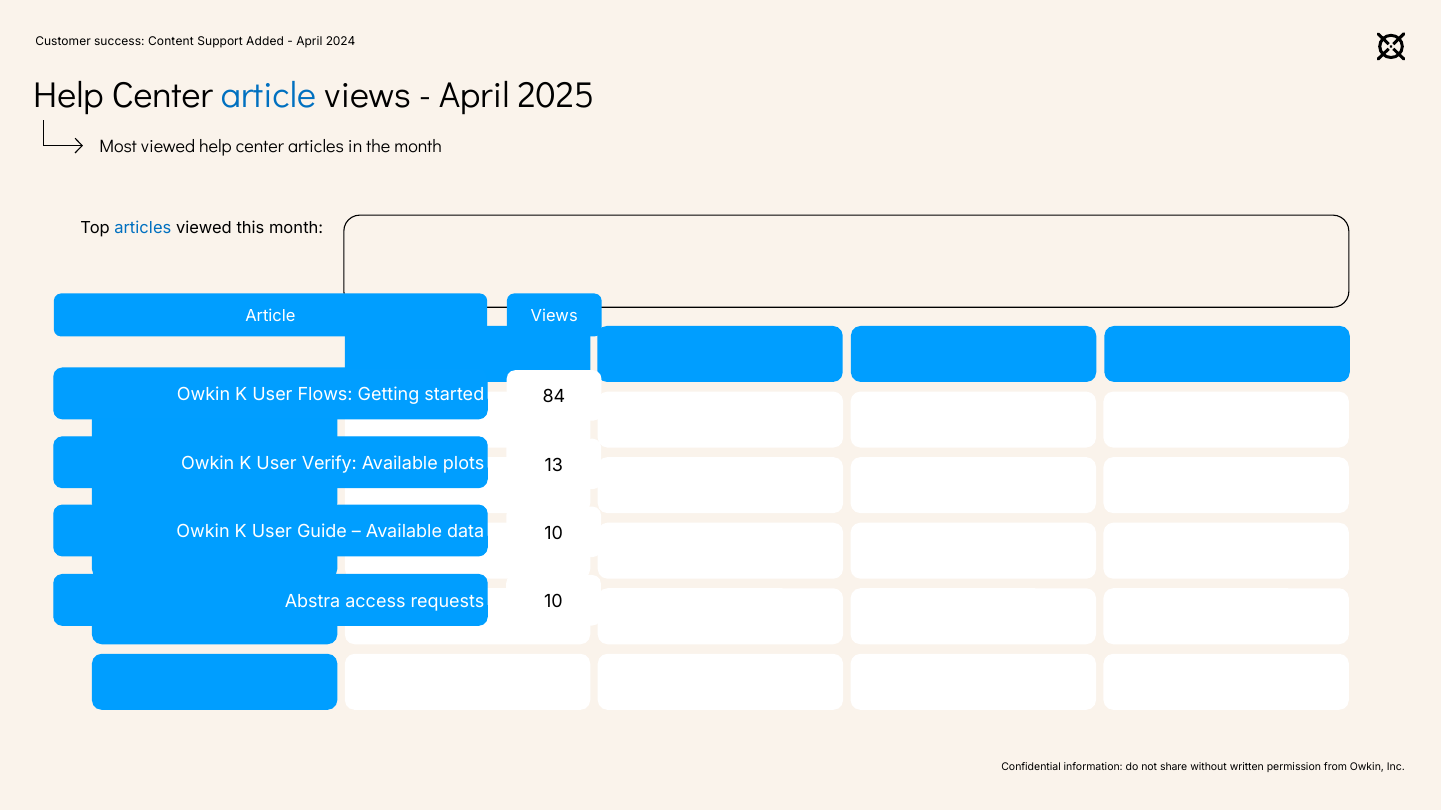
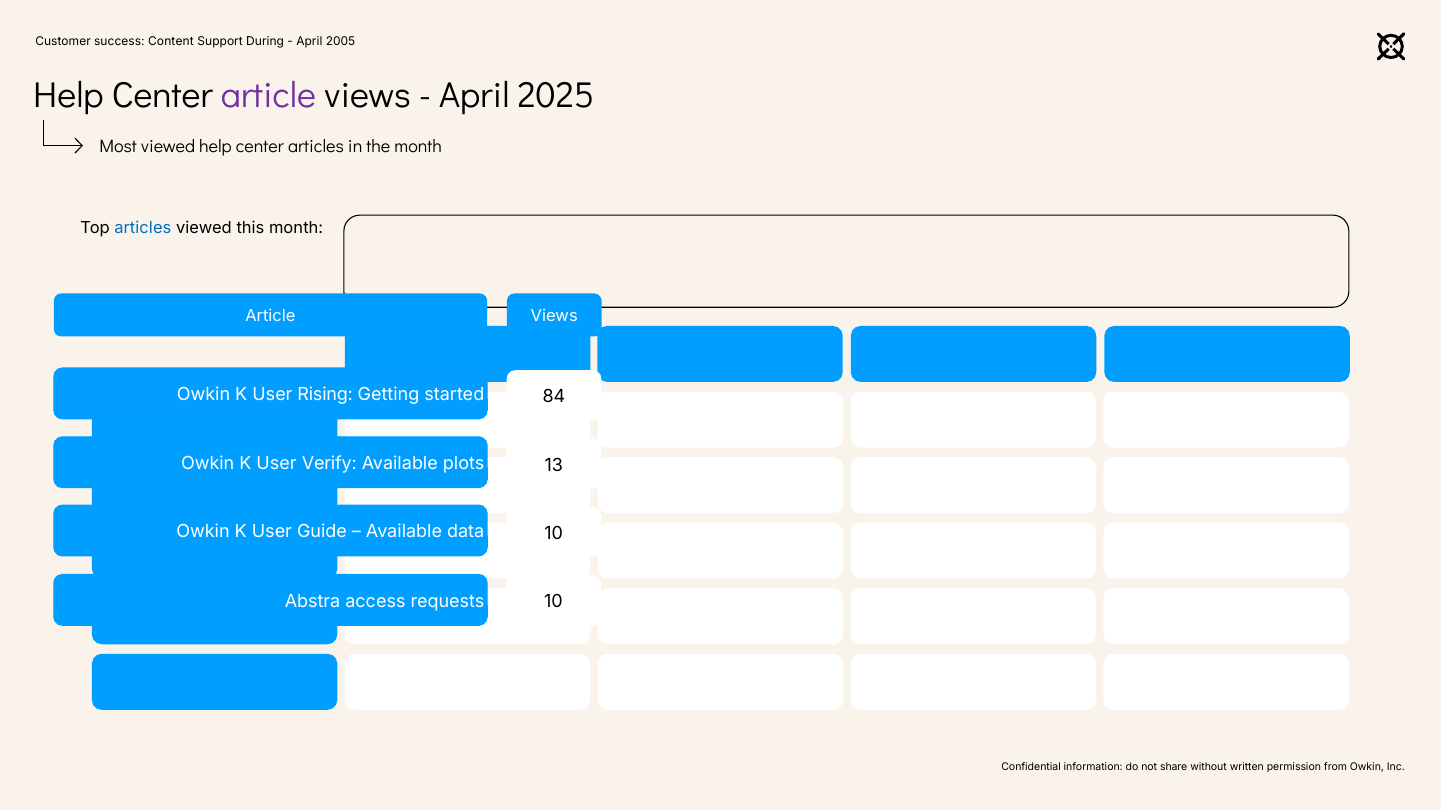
Added: Added -> During
2024: 2024 -> 2005
article at (268, 96) colour: blue -> purple
Flows: Flows -> Rising
